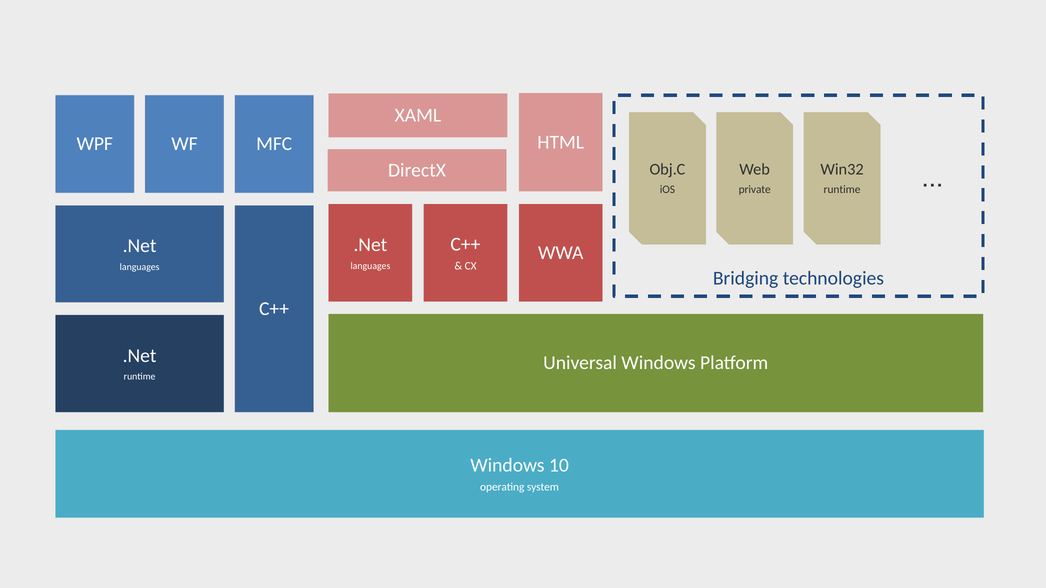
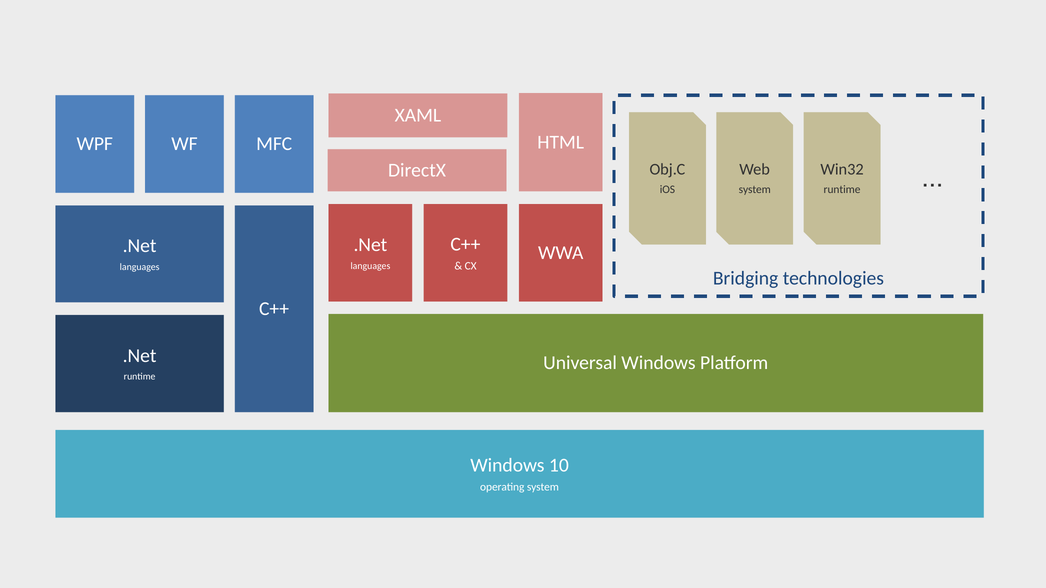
private at (755, 190): private -> system
